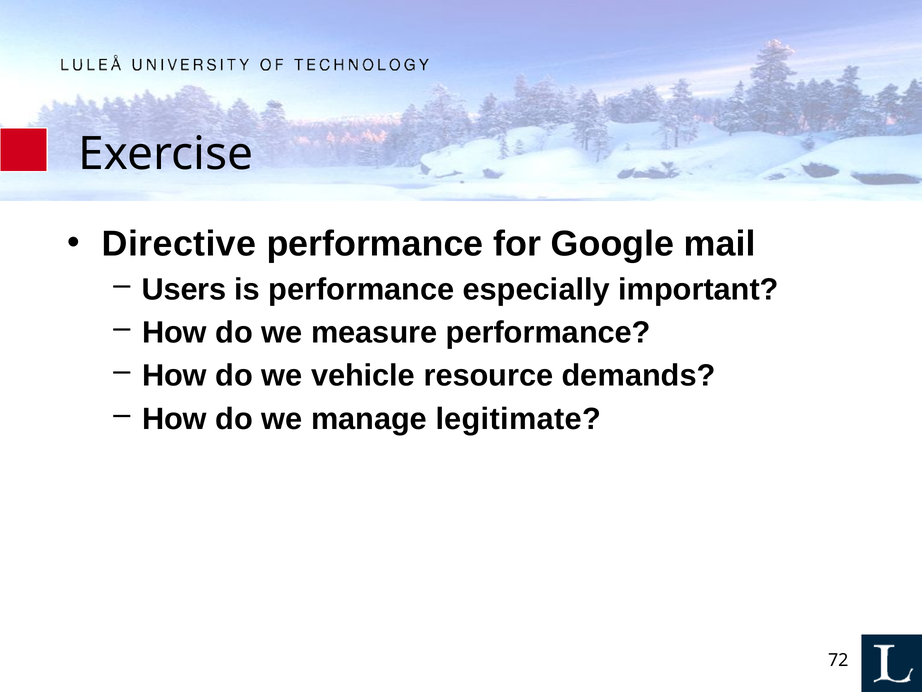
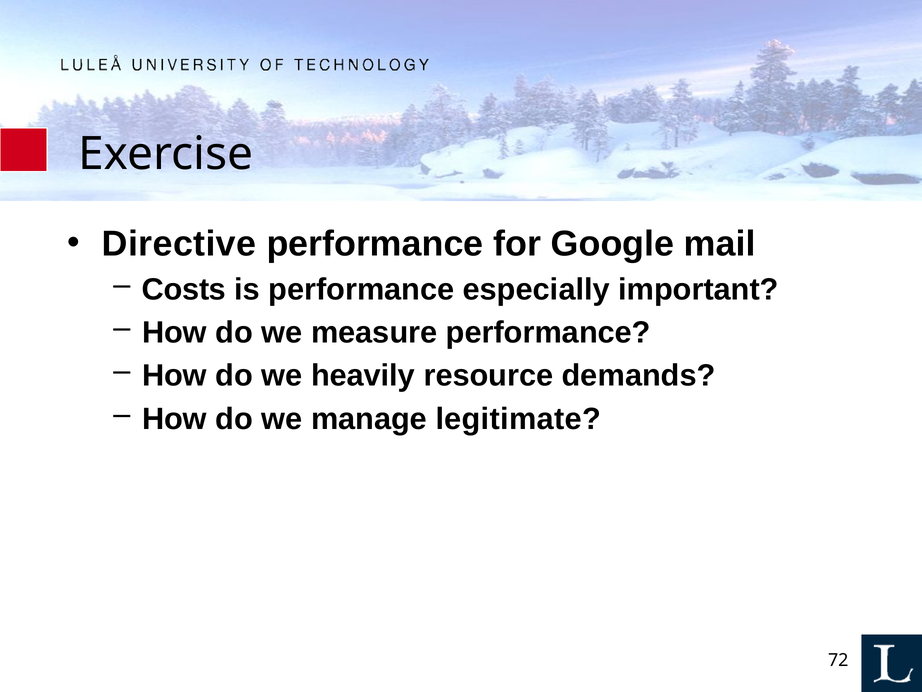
Users: Users -> Costs
vehicle: vehicle -> heavily
